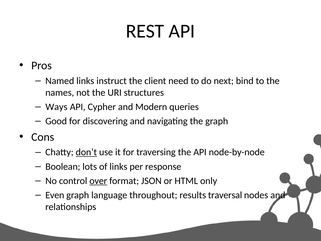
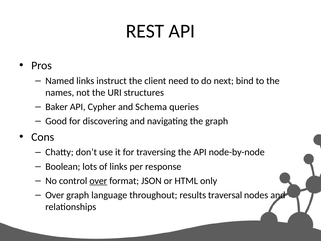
Ways: Ways -> Baker
Modern: Modern -> Schema
don’t underline: present -> none
Even at (55, 195): Even -> Over
